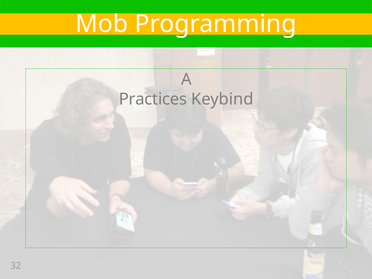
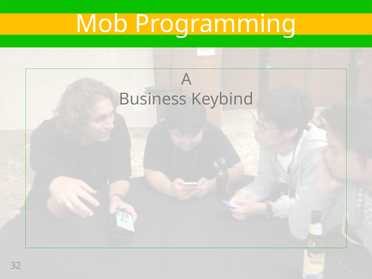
Practices: Practices -> Business
